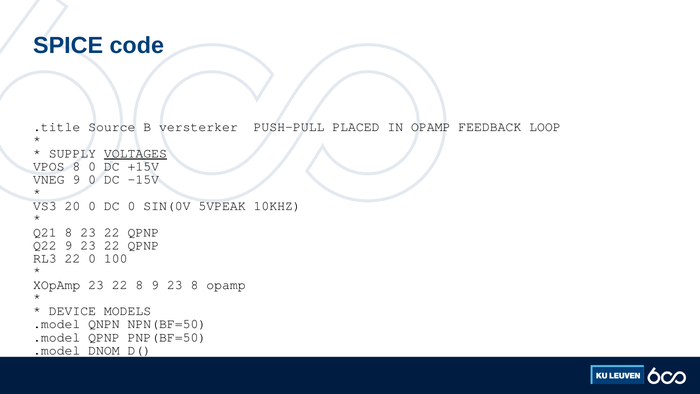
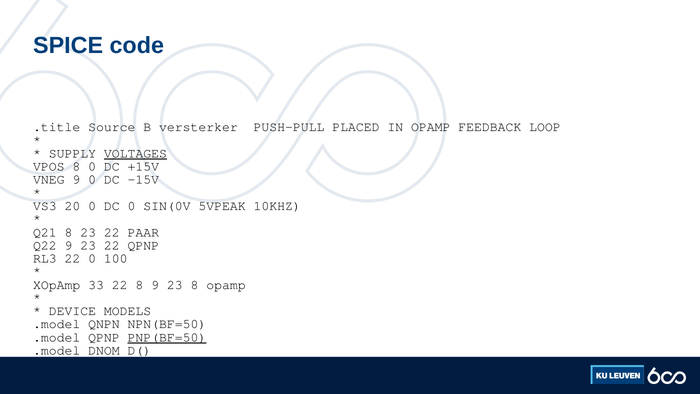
8 23 22 QPNP: QPNP -> PAAR
XOpAmp 23: 23 -> 33
PNP(BF=50 underline: none -> present
